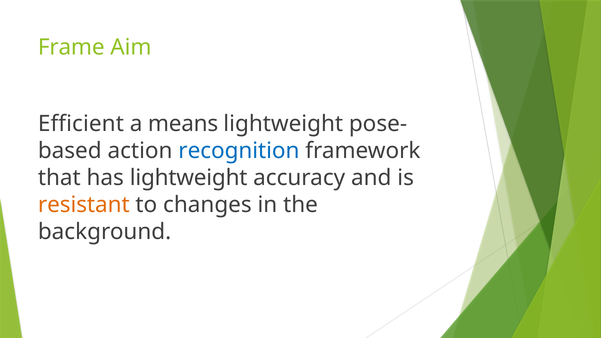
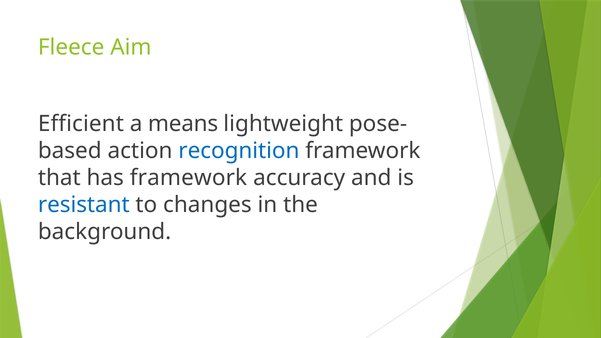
Frame: Frame -> Fleece
has lightweight: lightweight -> framework
resistant colour: orange -> blue
